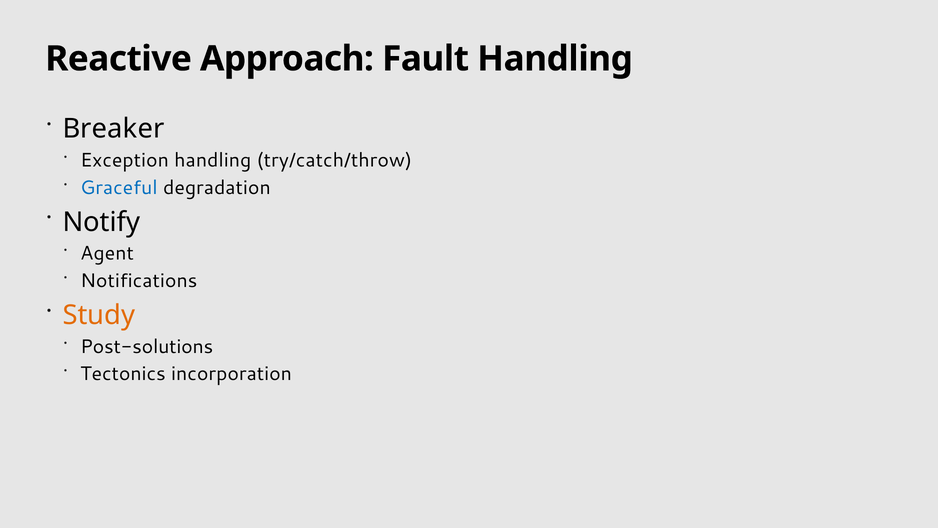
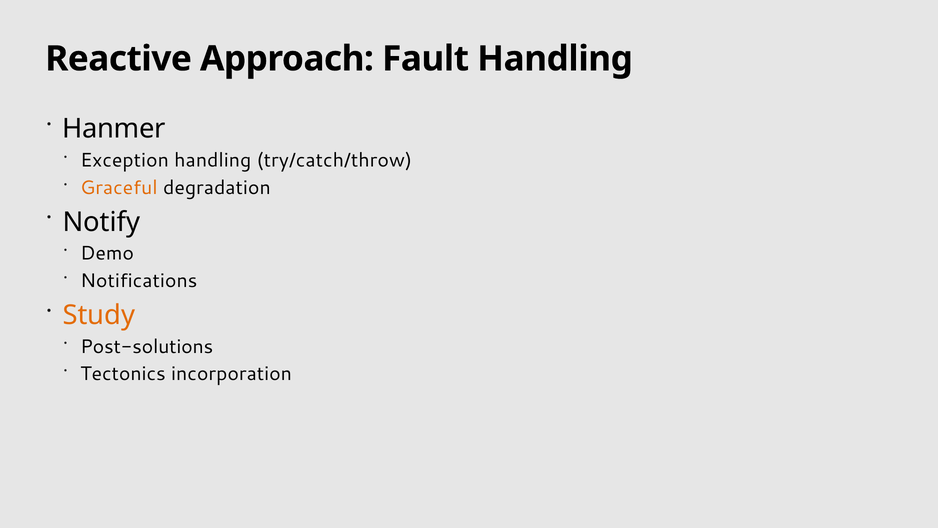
Breaker: Breaker -> Hanmer
Graceful colour: blue -> orange
Agent: Agent -> Demo
